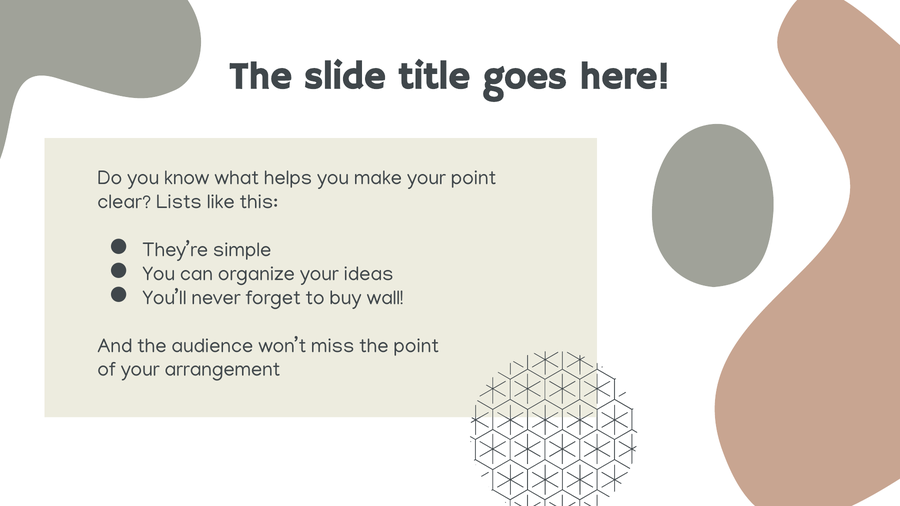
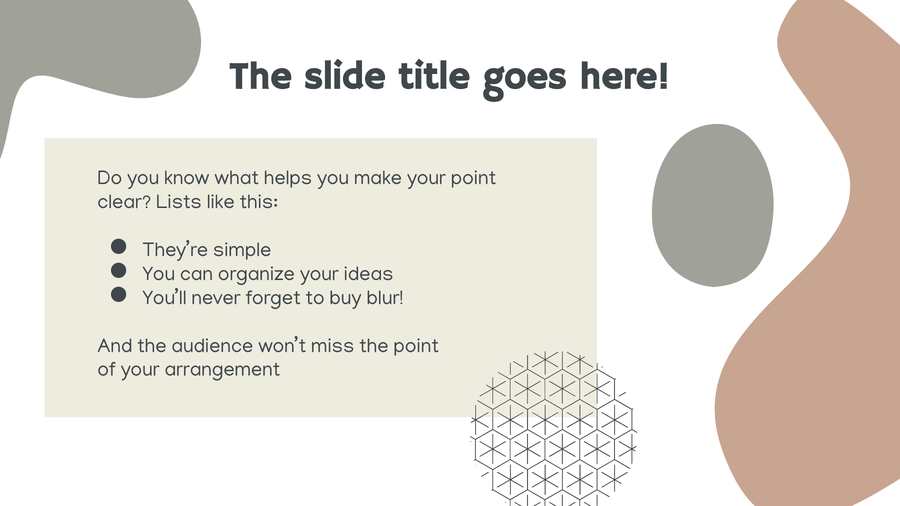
wall: wall -> blur
